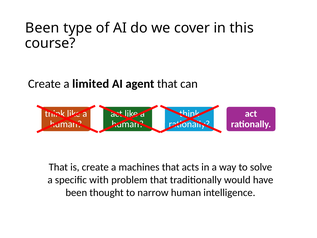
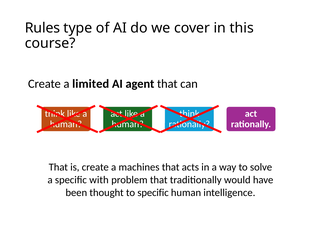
Been at (42, 28): Been -> Rules
to narrow: narrow -> specific
